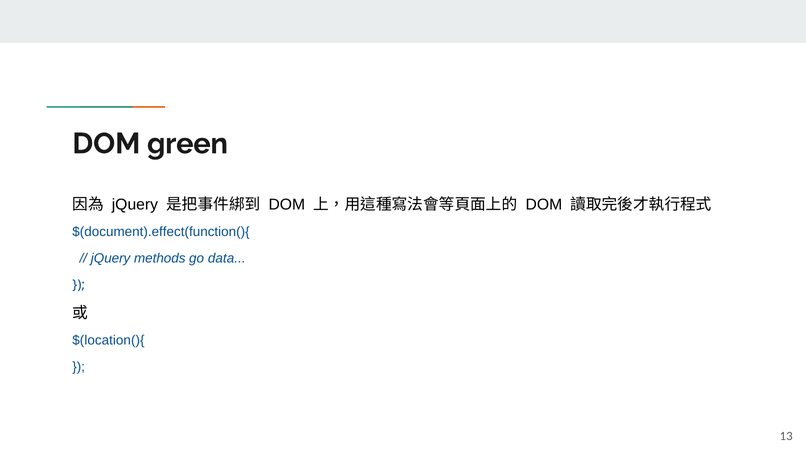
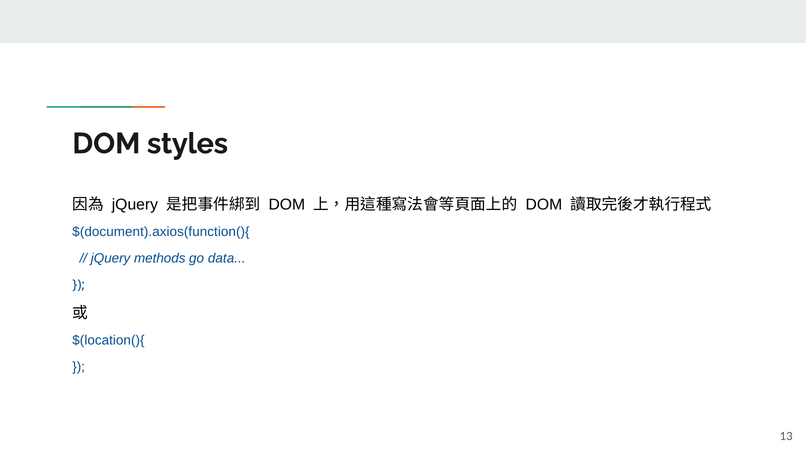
green: green -> styles
$(document).effect(function(){: $(document).effect(function(){ -> $(document).axios(function(){
